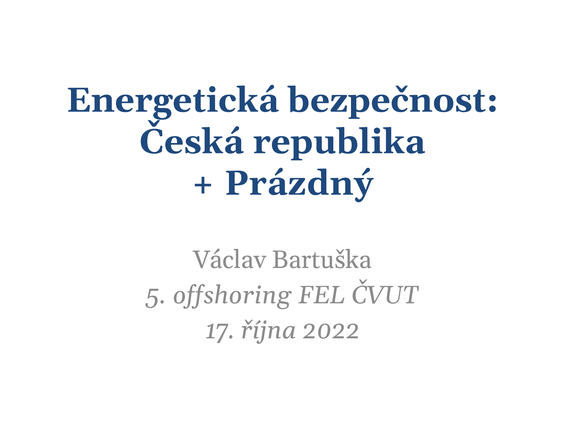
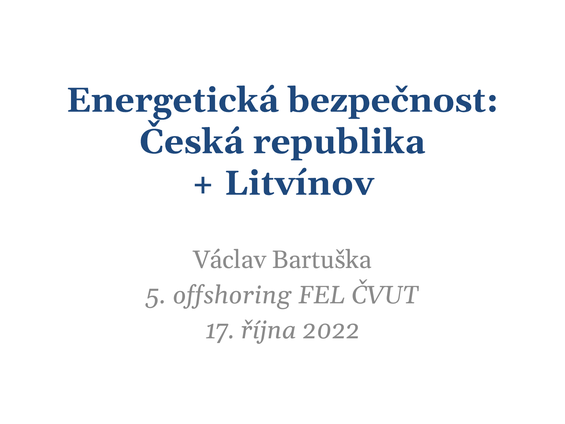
Prázdný: Prázdný -> Litvínov
